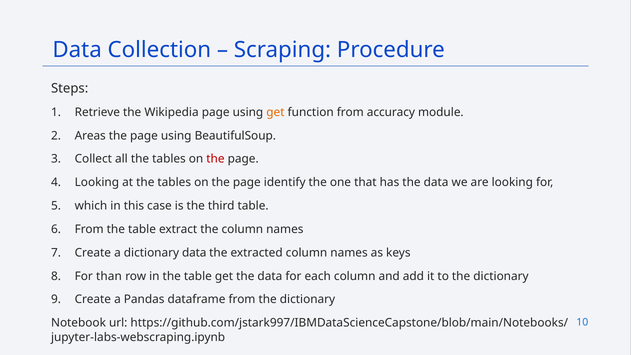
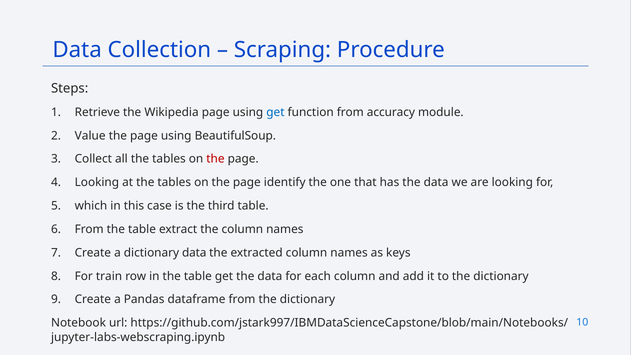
get at (275, 112) colour: orange -> blue
Areas: Areas -> Value
than: than -> train
